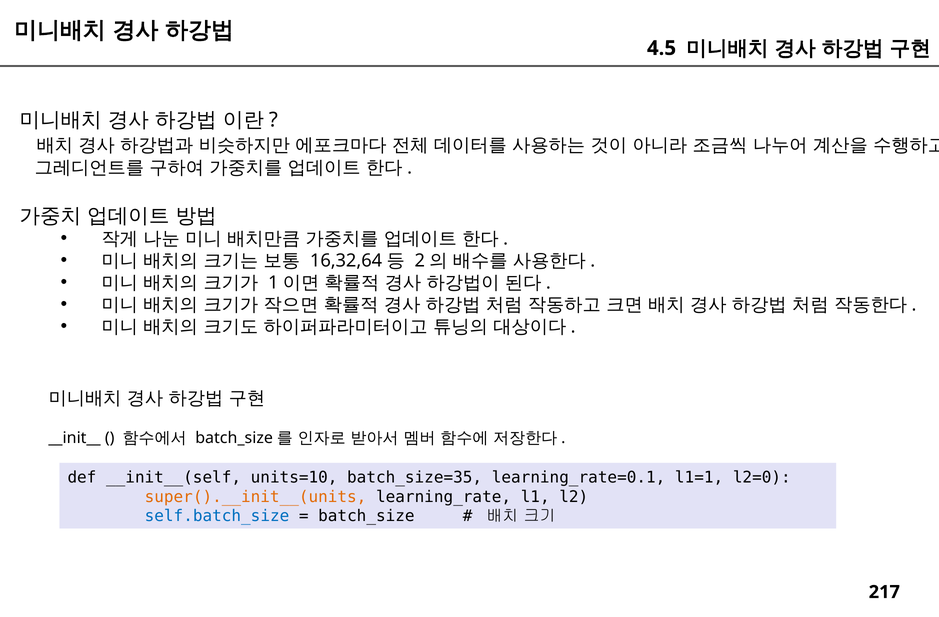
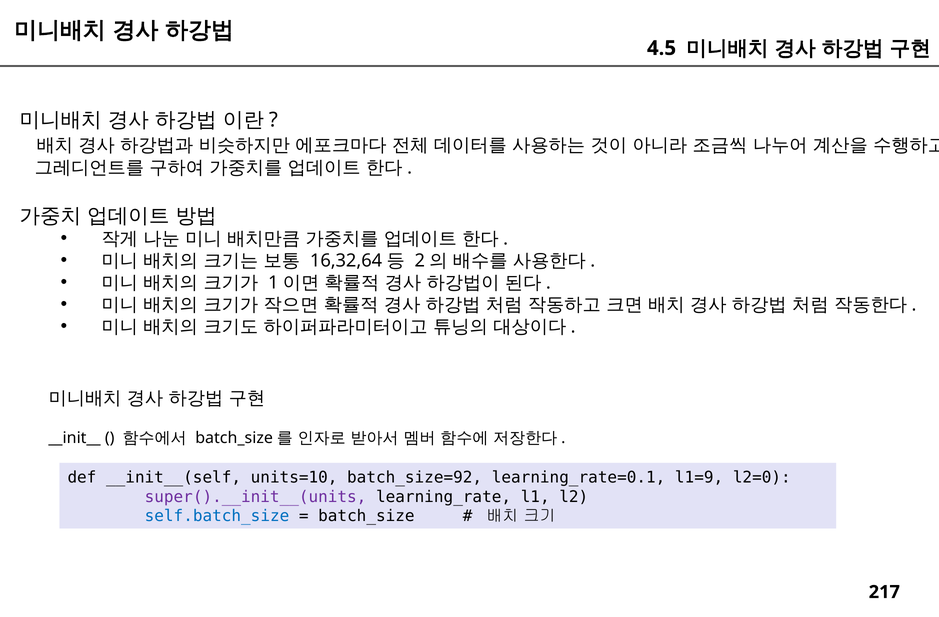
batch_size=35: batch_size=35 -> batch_size=92
l1=1: l1=1 -> l1=9
super().__init__(units colour: orange -> purple
